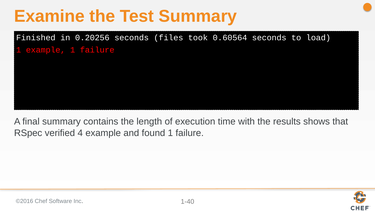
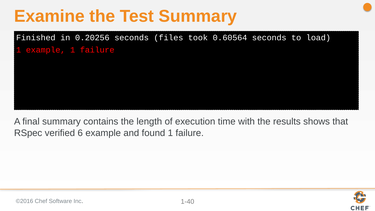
4: 4 -> 6
